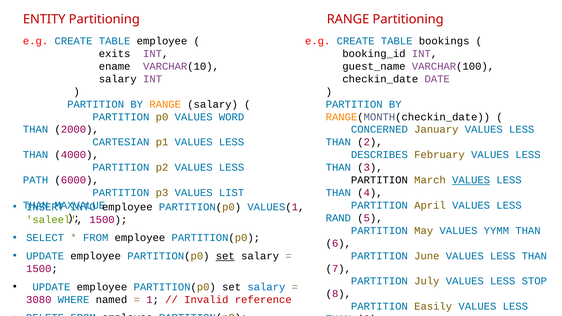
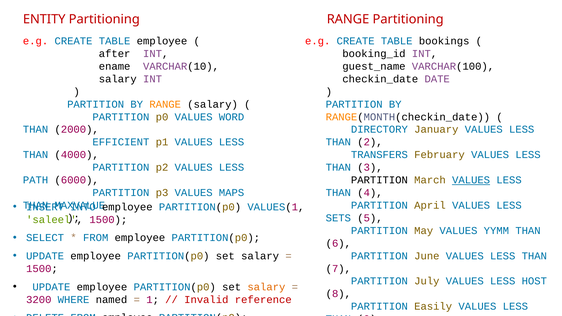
exits: exits -> after
CONCERNED: CONCERNED -> DIRECTORY
CARTESIAN: CARTESIAN -> EFFICIENT
DESCRIBES: DESCRIBES -> TRANSFERS
LIST: LIST -> MAPS
RAND: RAND -> SETS
set at (225, 256) underline: present -> none
STOP: STOP -> HOST
salary at (266, 287) colour: blue -> orange
3080: 3080 -> 3200
